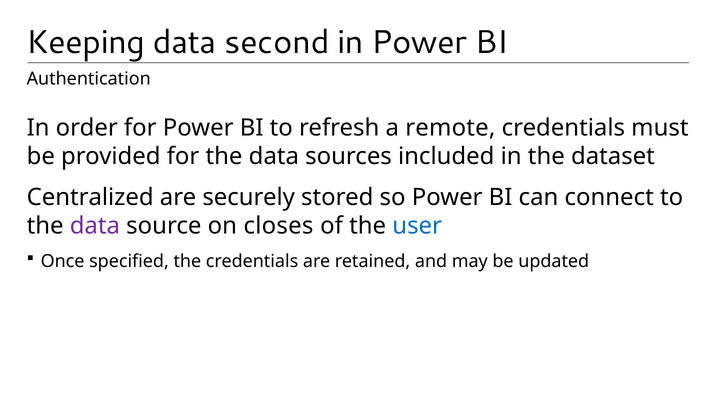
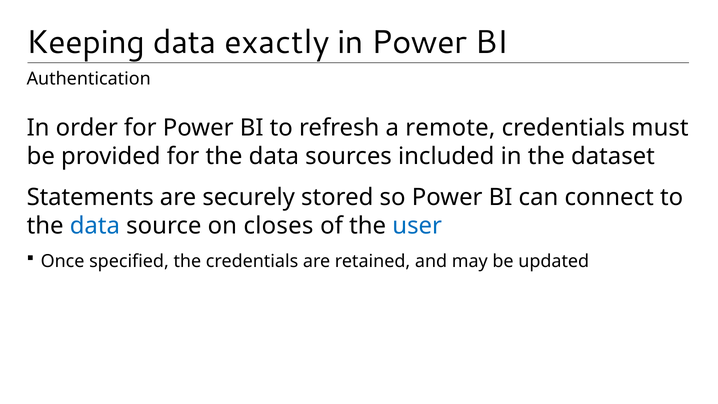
second: second -> exactly
Centralized: Centralized -> Statements
data at (95, 226) colour: purple -> blue
